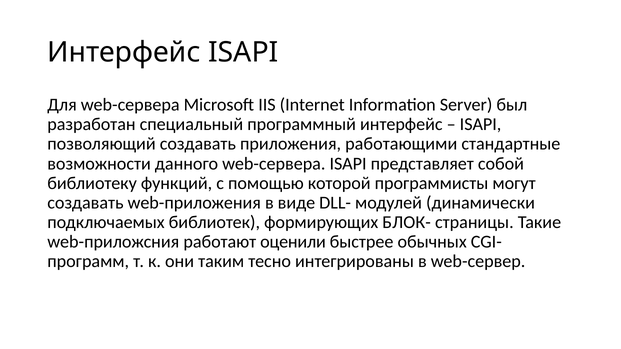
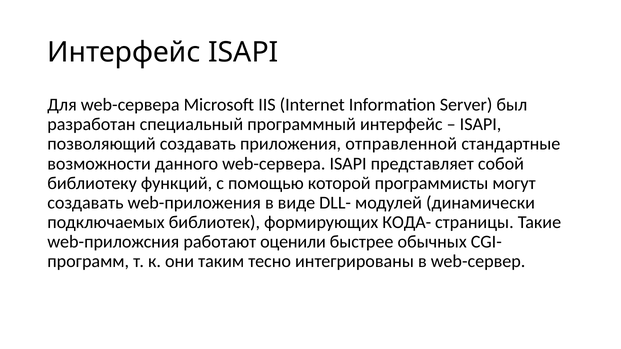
работающими: работающими -> отправленной
БЛОК-: БЛОК- -> КОДА-
